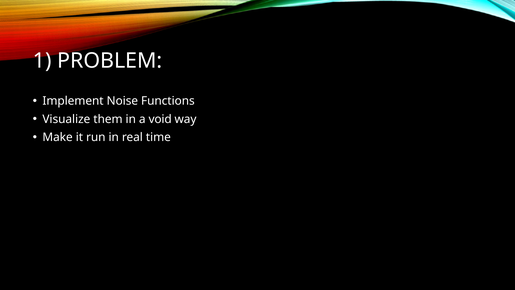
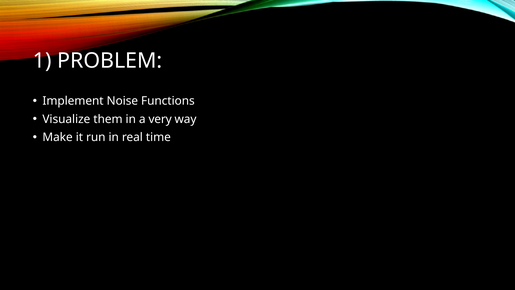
void: void -> very
